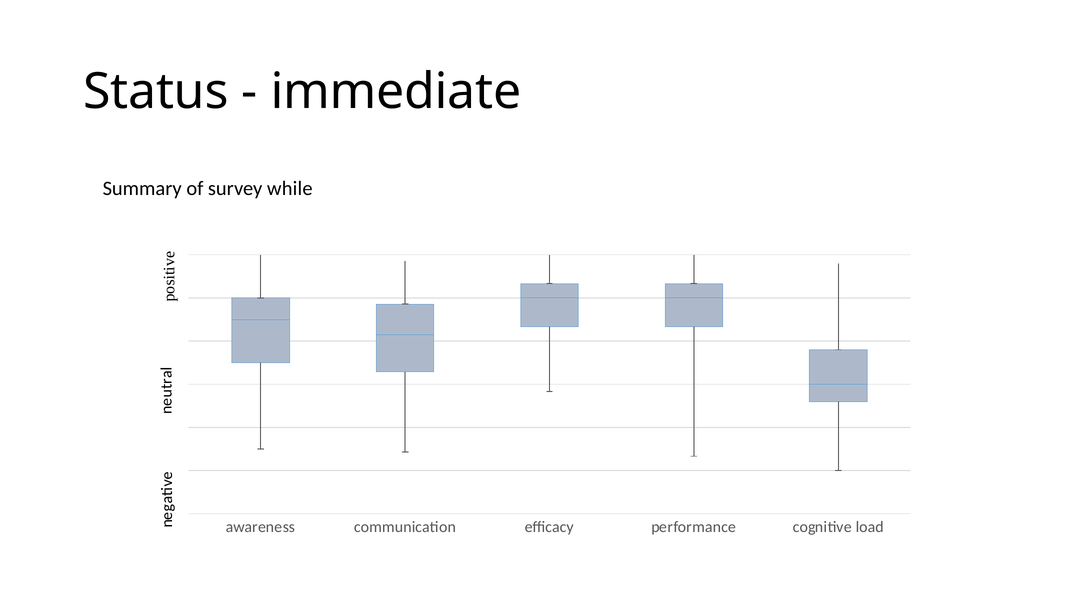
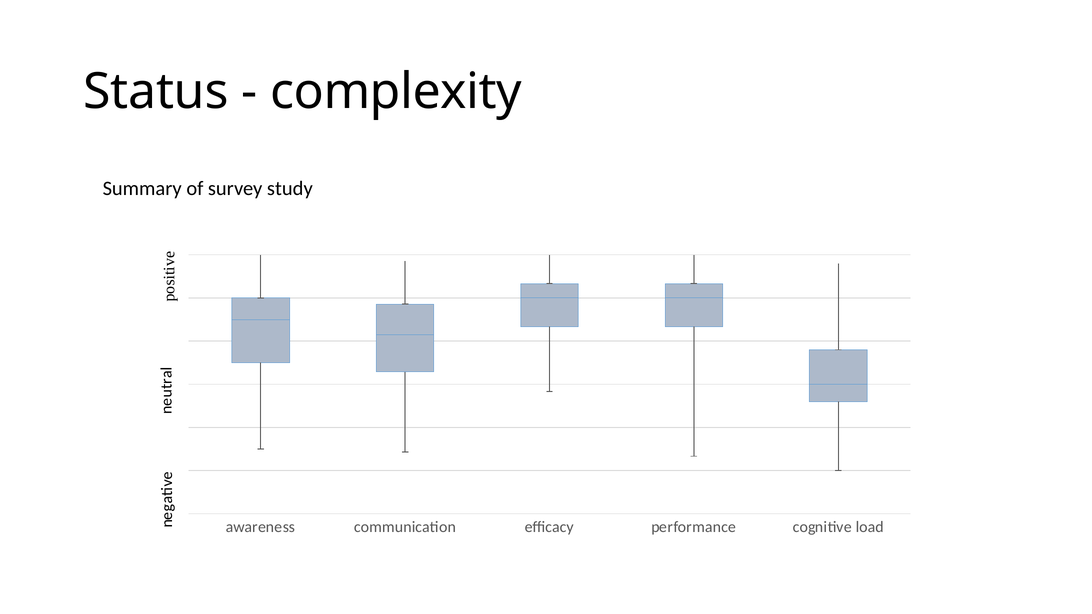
immediate: immediate -> complexity
while: while -> study
